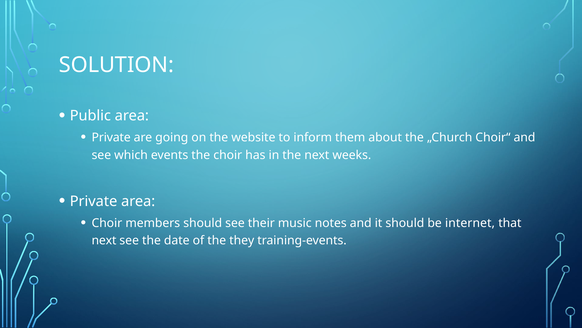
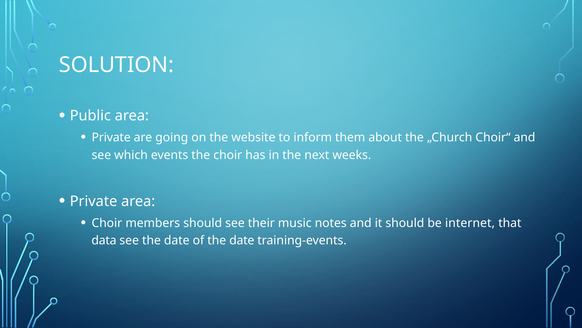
next at (104, 240): next -> data
of the they: they -> date
